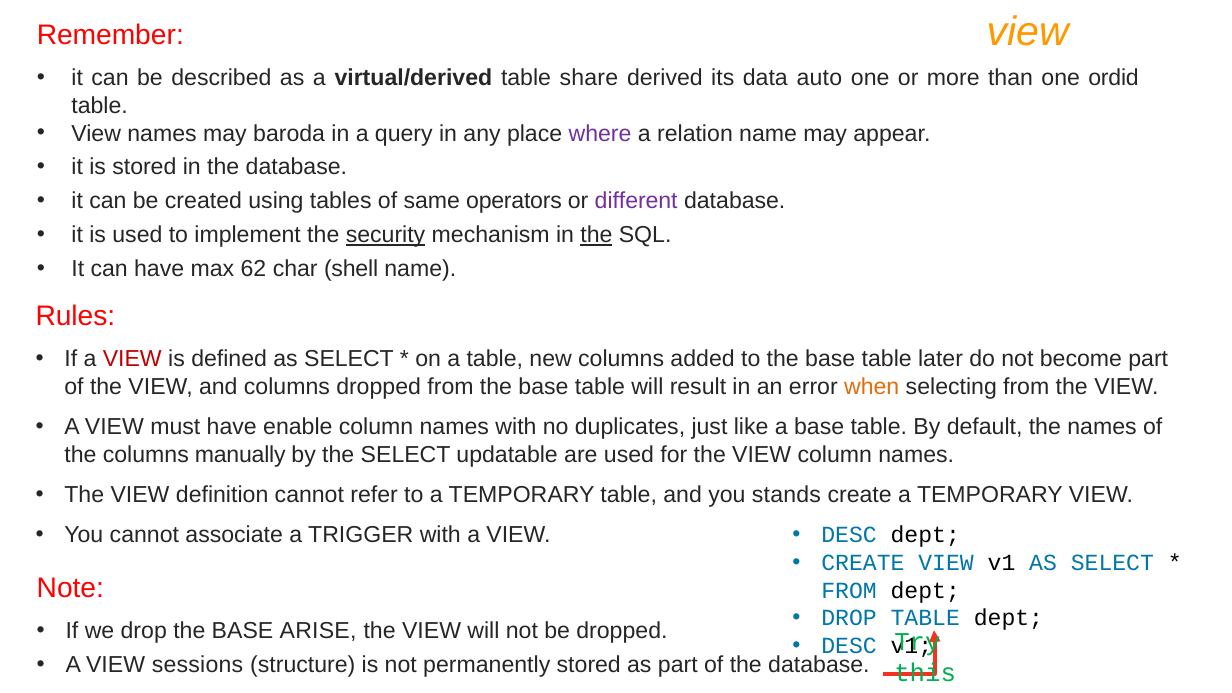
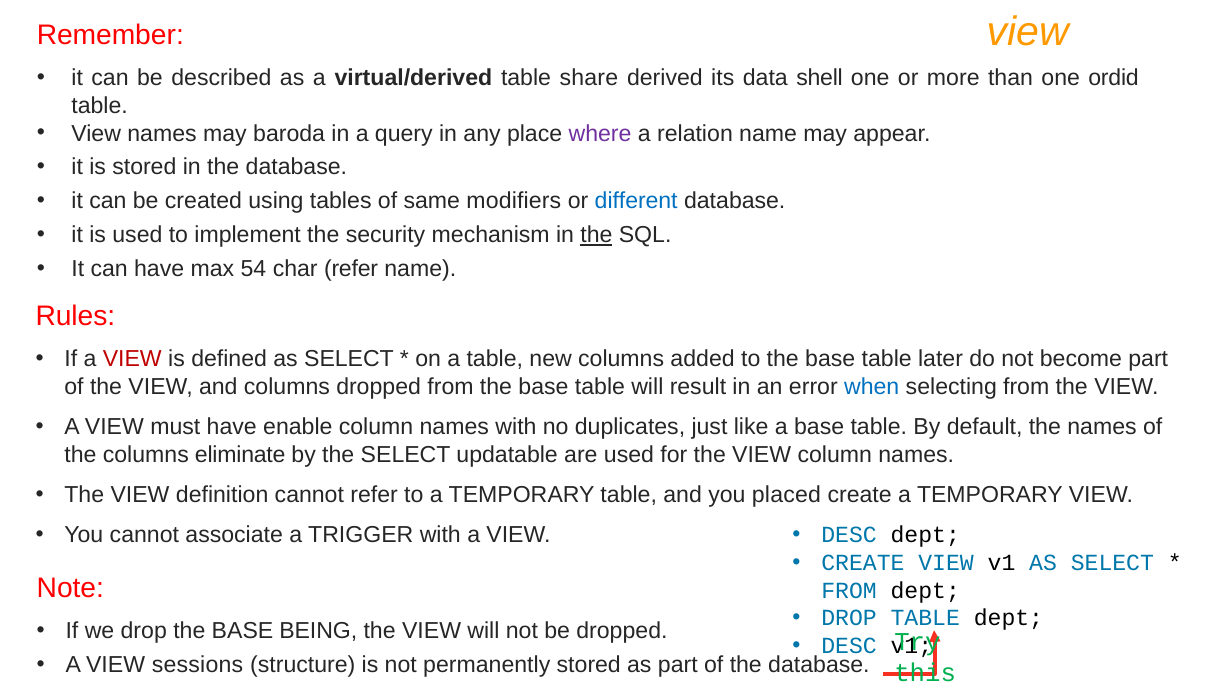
auto: auto -> shell
operators: operators -> modifiers
different colour: purple -> blue
security underline: present -> none
62: 62 -> 54
char shell: shell -> refer
when colour: orange -> blue
manually: manually -> eliminate
stands: stands -> placed
ARISE: ARISE -> BEING
